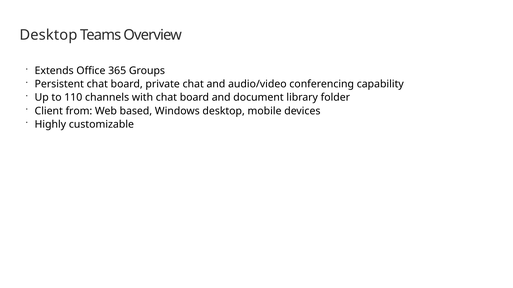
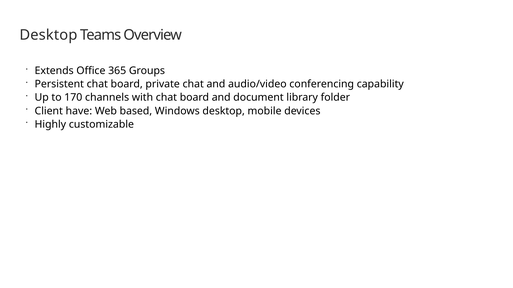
110: 110 -> 170
from: from -> have
